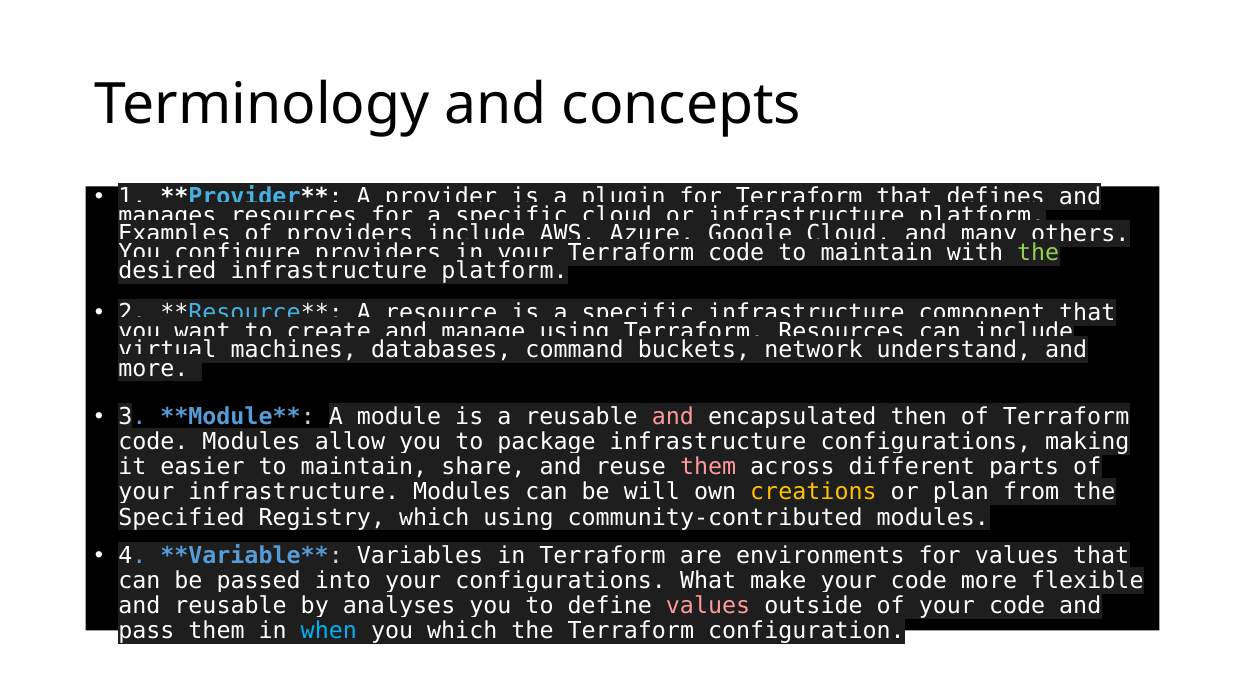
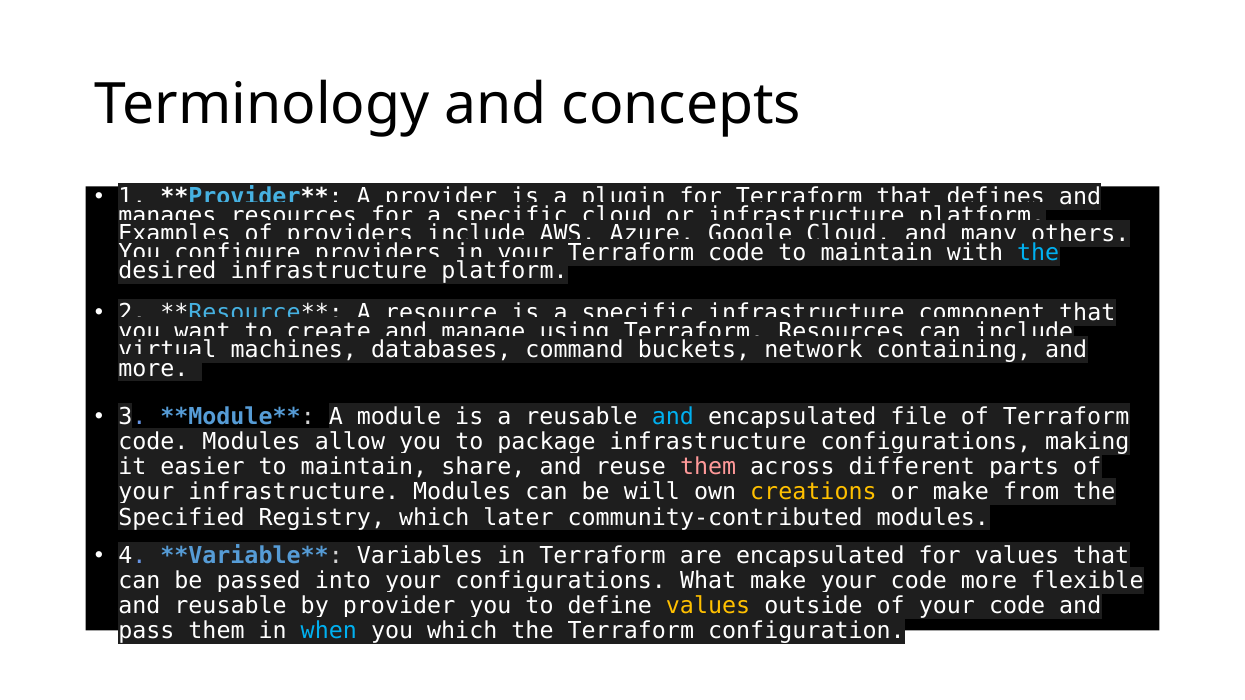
the at (1038, 253) colour: light green -> light blue
understand: understand -> containing
and at (673, 417) colour: pink -> light blue
then: then -> file
or plan: plan -> make
which using: using -> later
are environments: environments -> encapsulated
by analyses: analyses -> provider
values at (708, 606) colour: pink -> yellow
